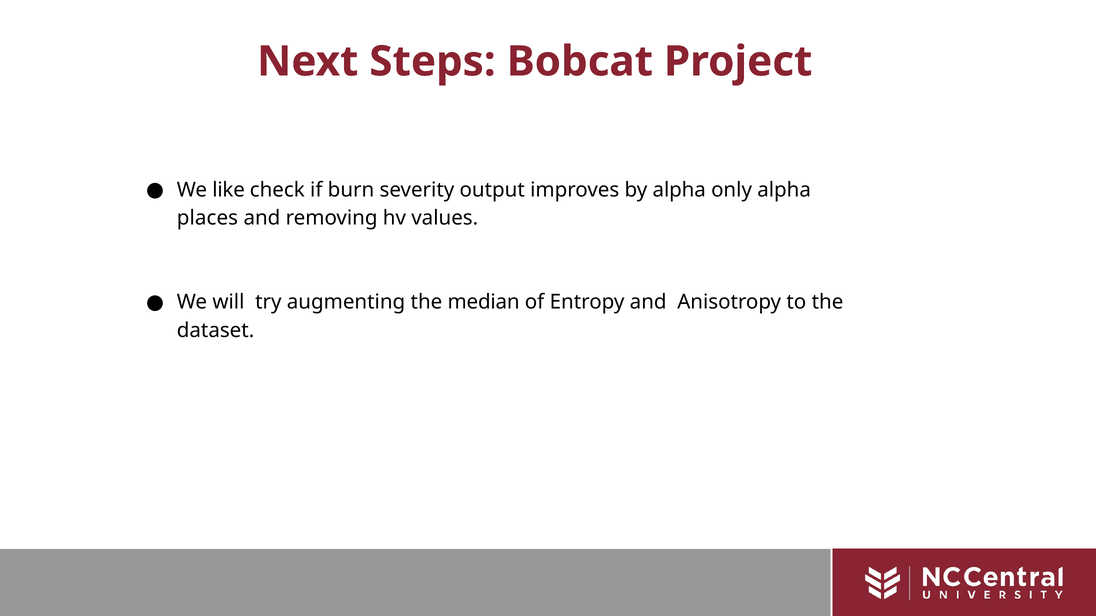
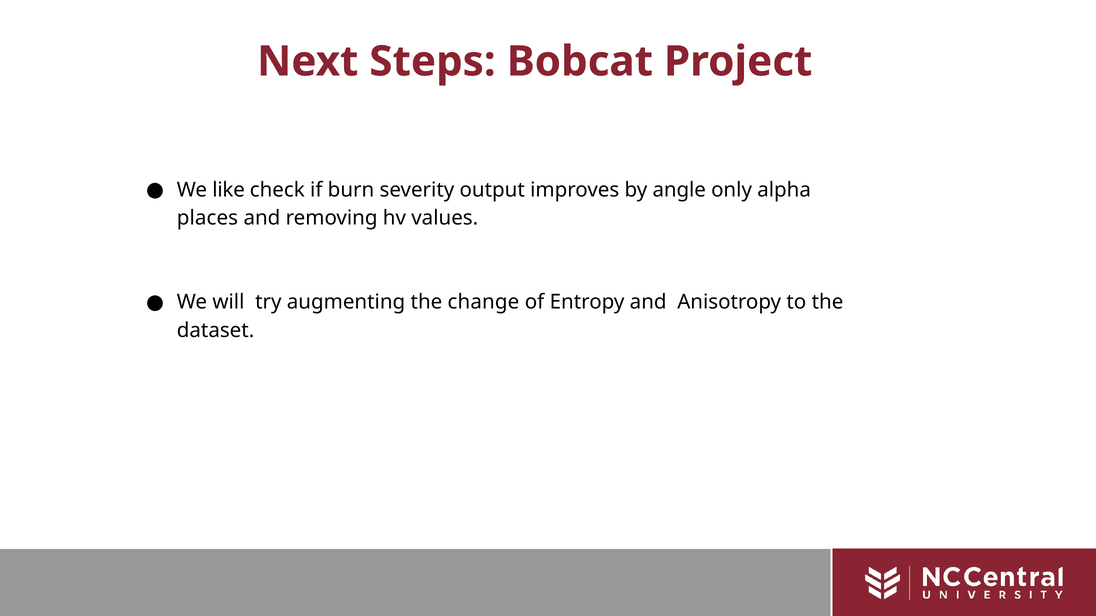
by alpha: alpha -> angle
median: median -> change
